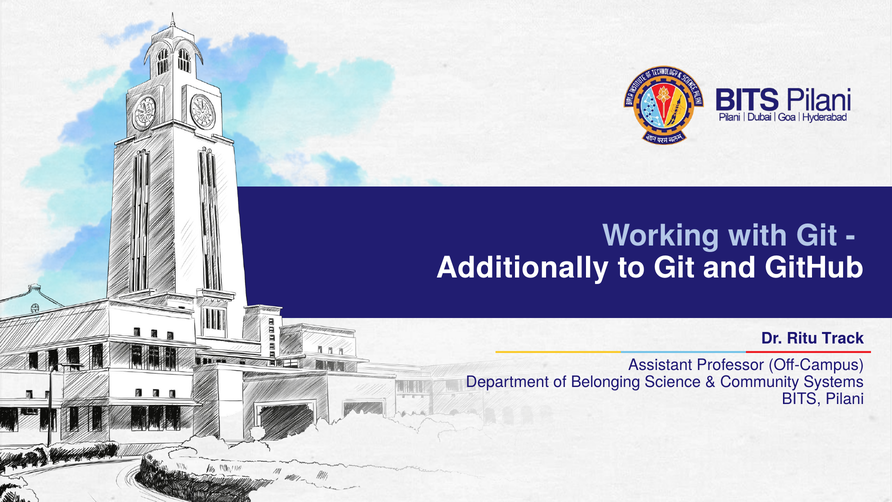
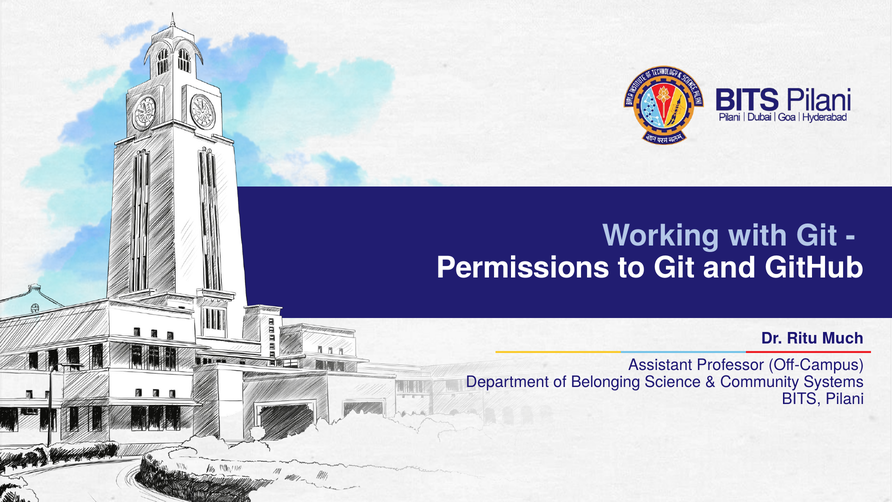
Additionally: Additionally -> Permissions
Track: Track -> Much
